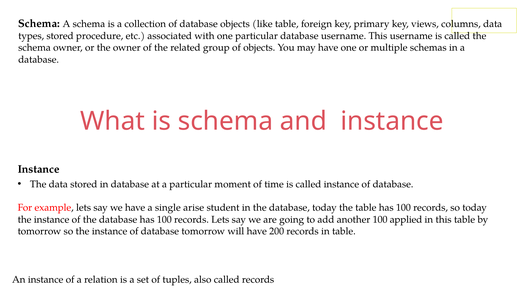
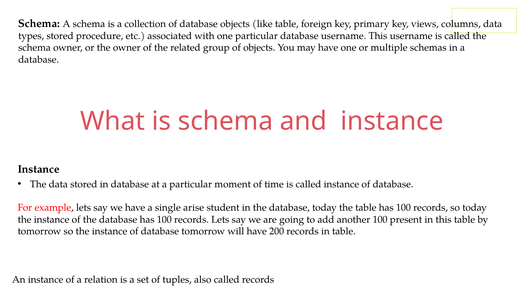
applied: applied -> present
